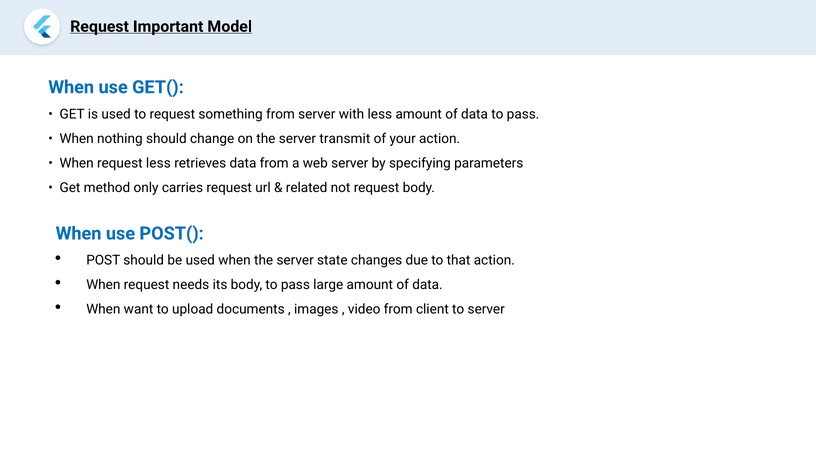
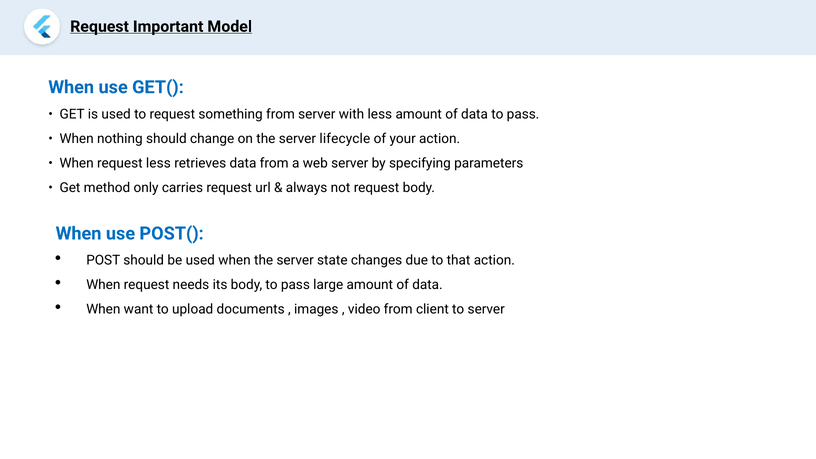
transmit: transmit -> lifecycle
related: related -> always
